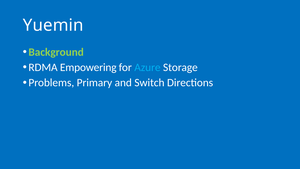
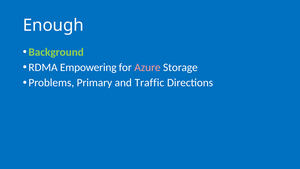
Yuemin: Yuemin -> Enough
Azure colour: light blue -> pink
Switch: Switch -> Traffic
